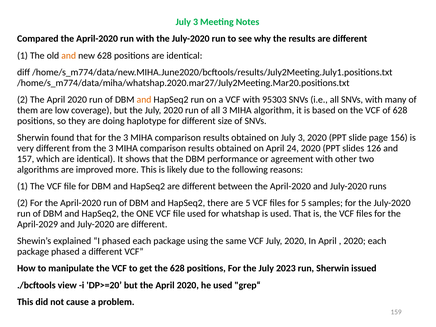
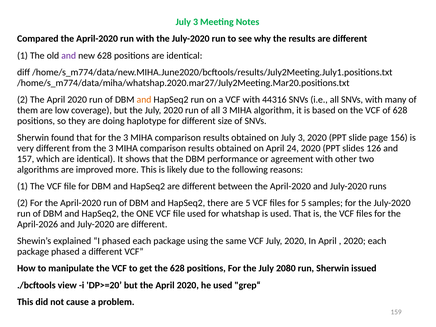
and at (69, 55) colour: orange -> purple
95303: 95303 -> 44316
April-2029: April-2029 -> April-2026
2023: 2023 -> 2080
